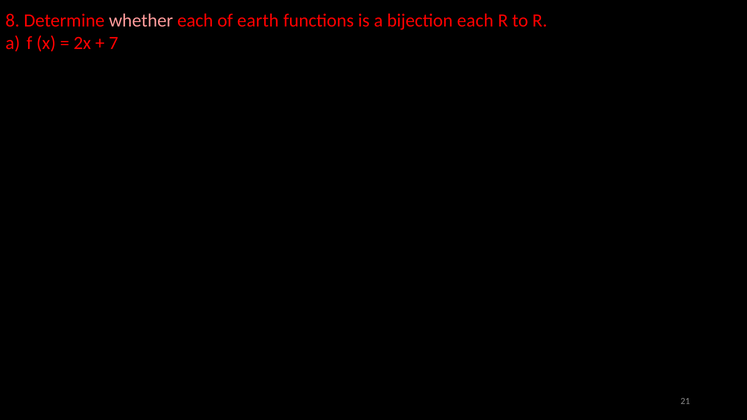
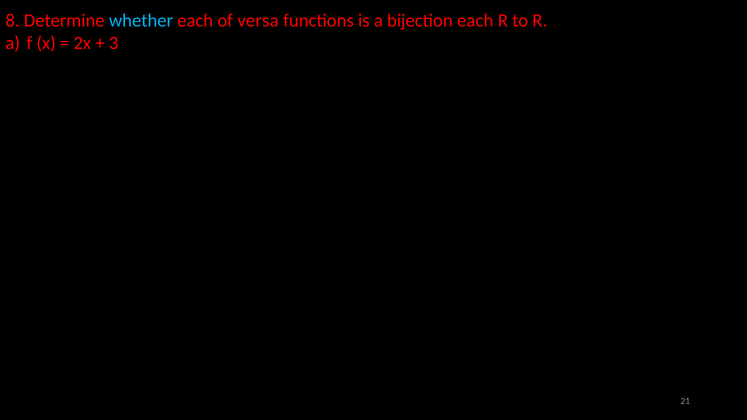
whether colour: pink -> light blue
earth: earth -> versa
7: 7 -> 3
